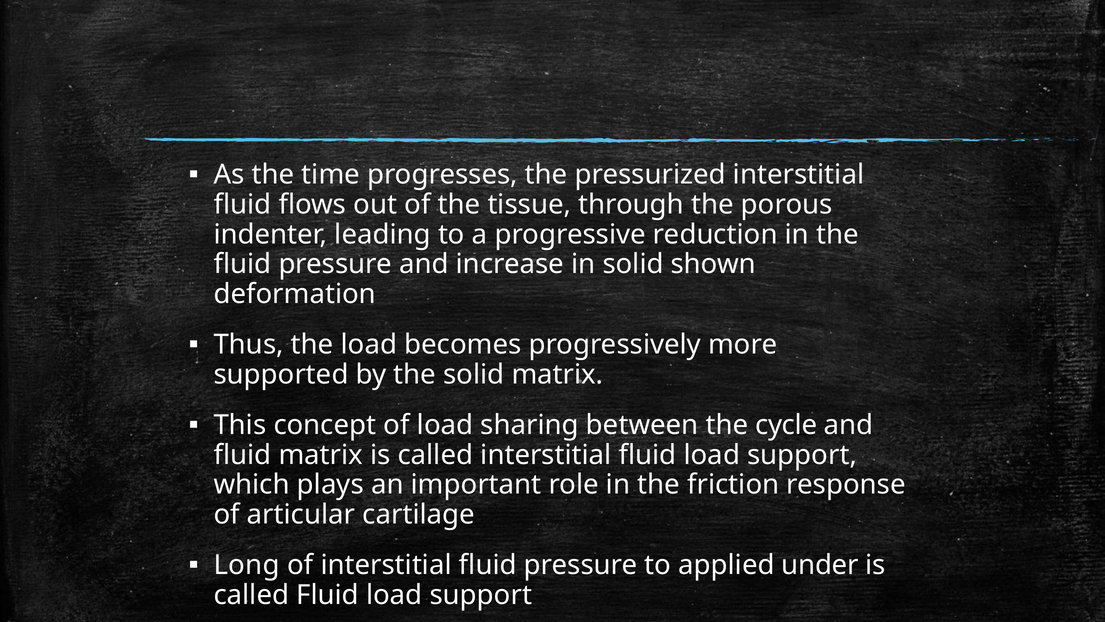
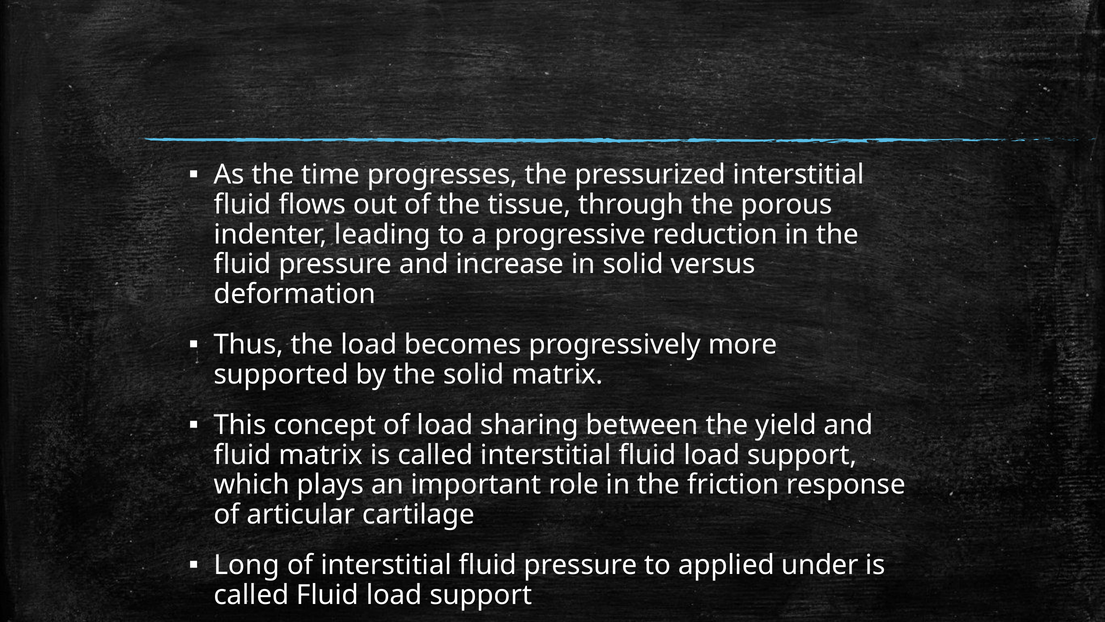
shown: shown -> versus
cycle: cycle -> yield
